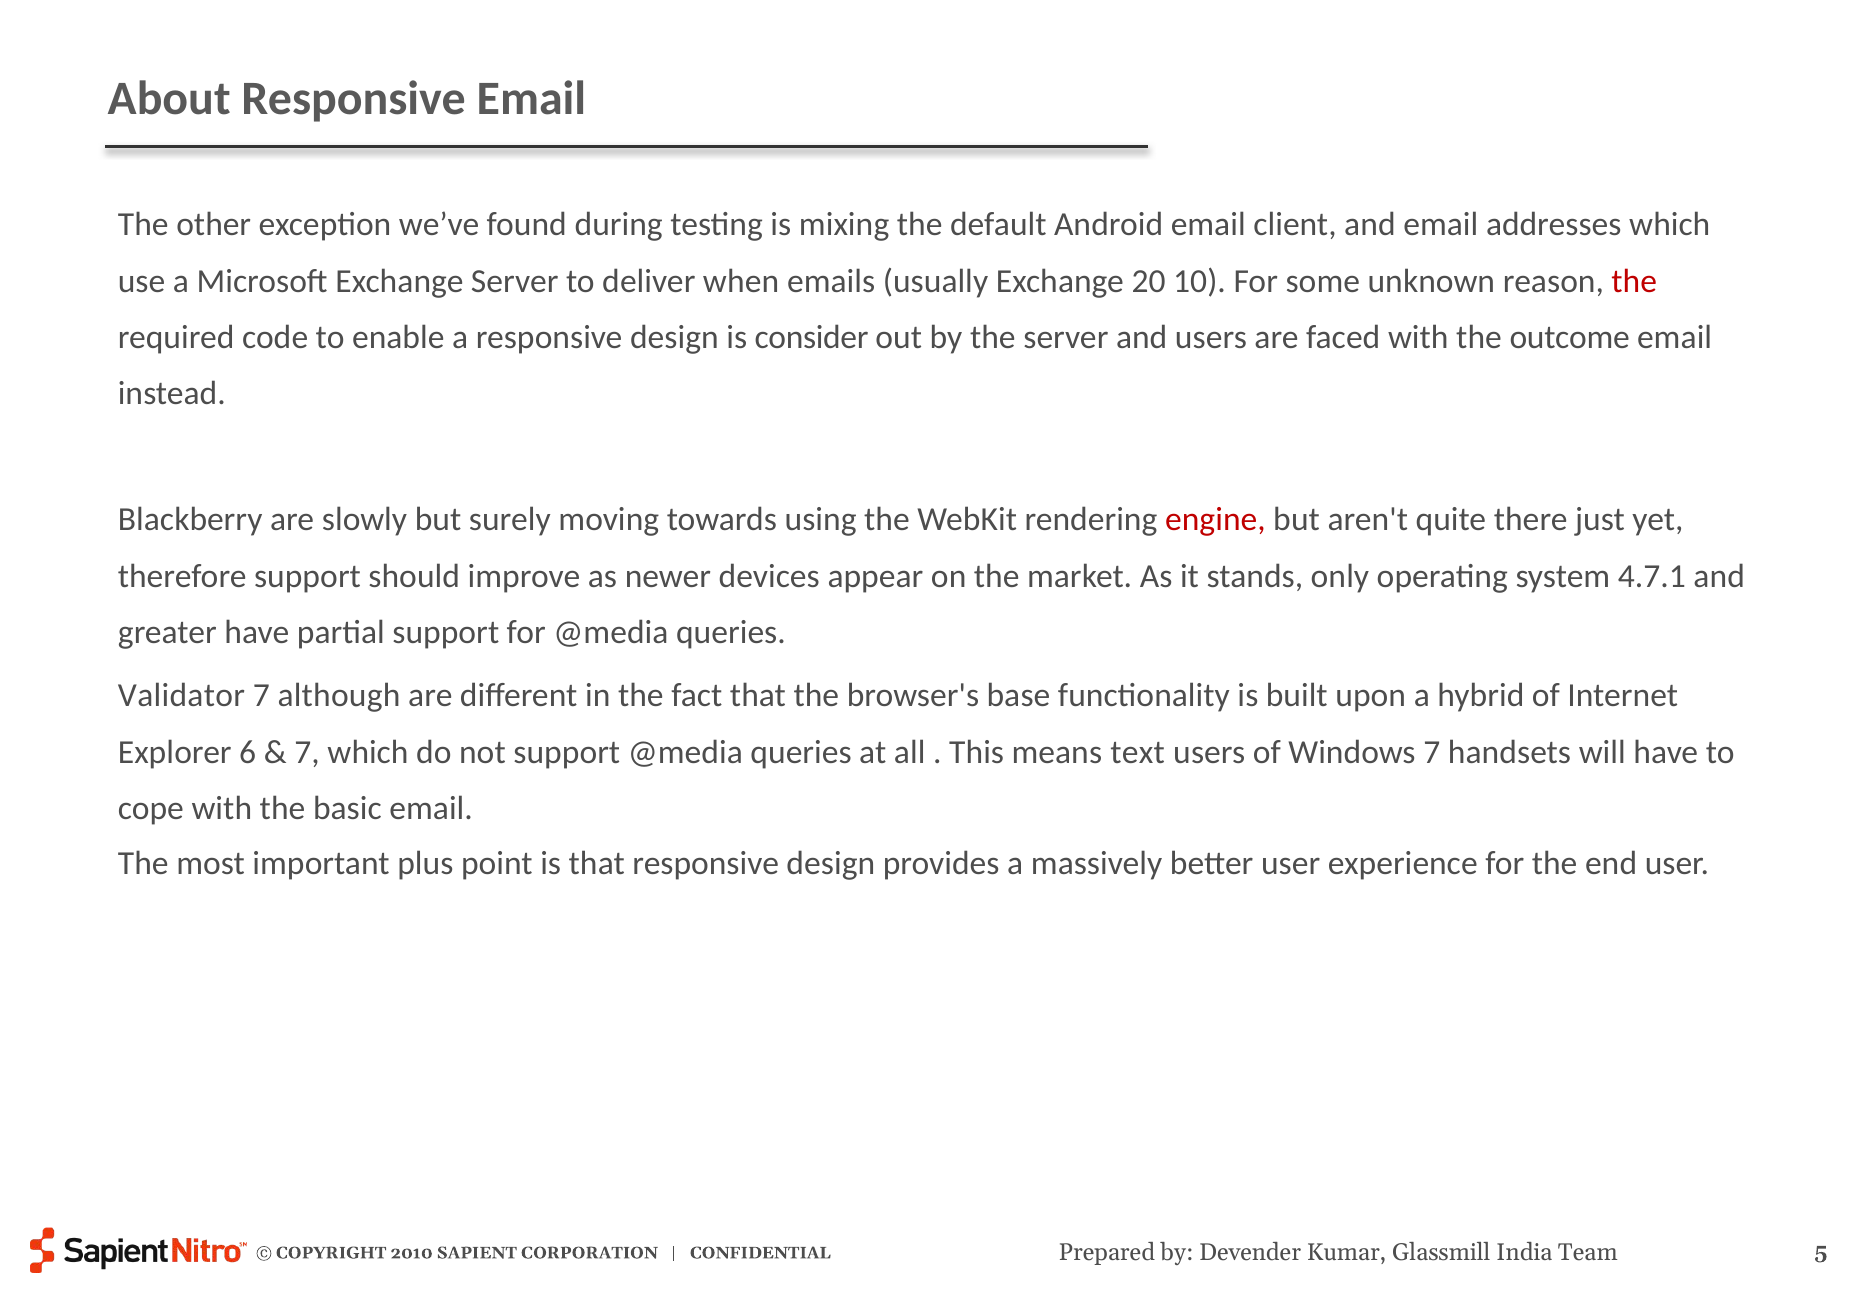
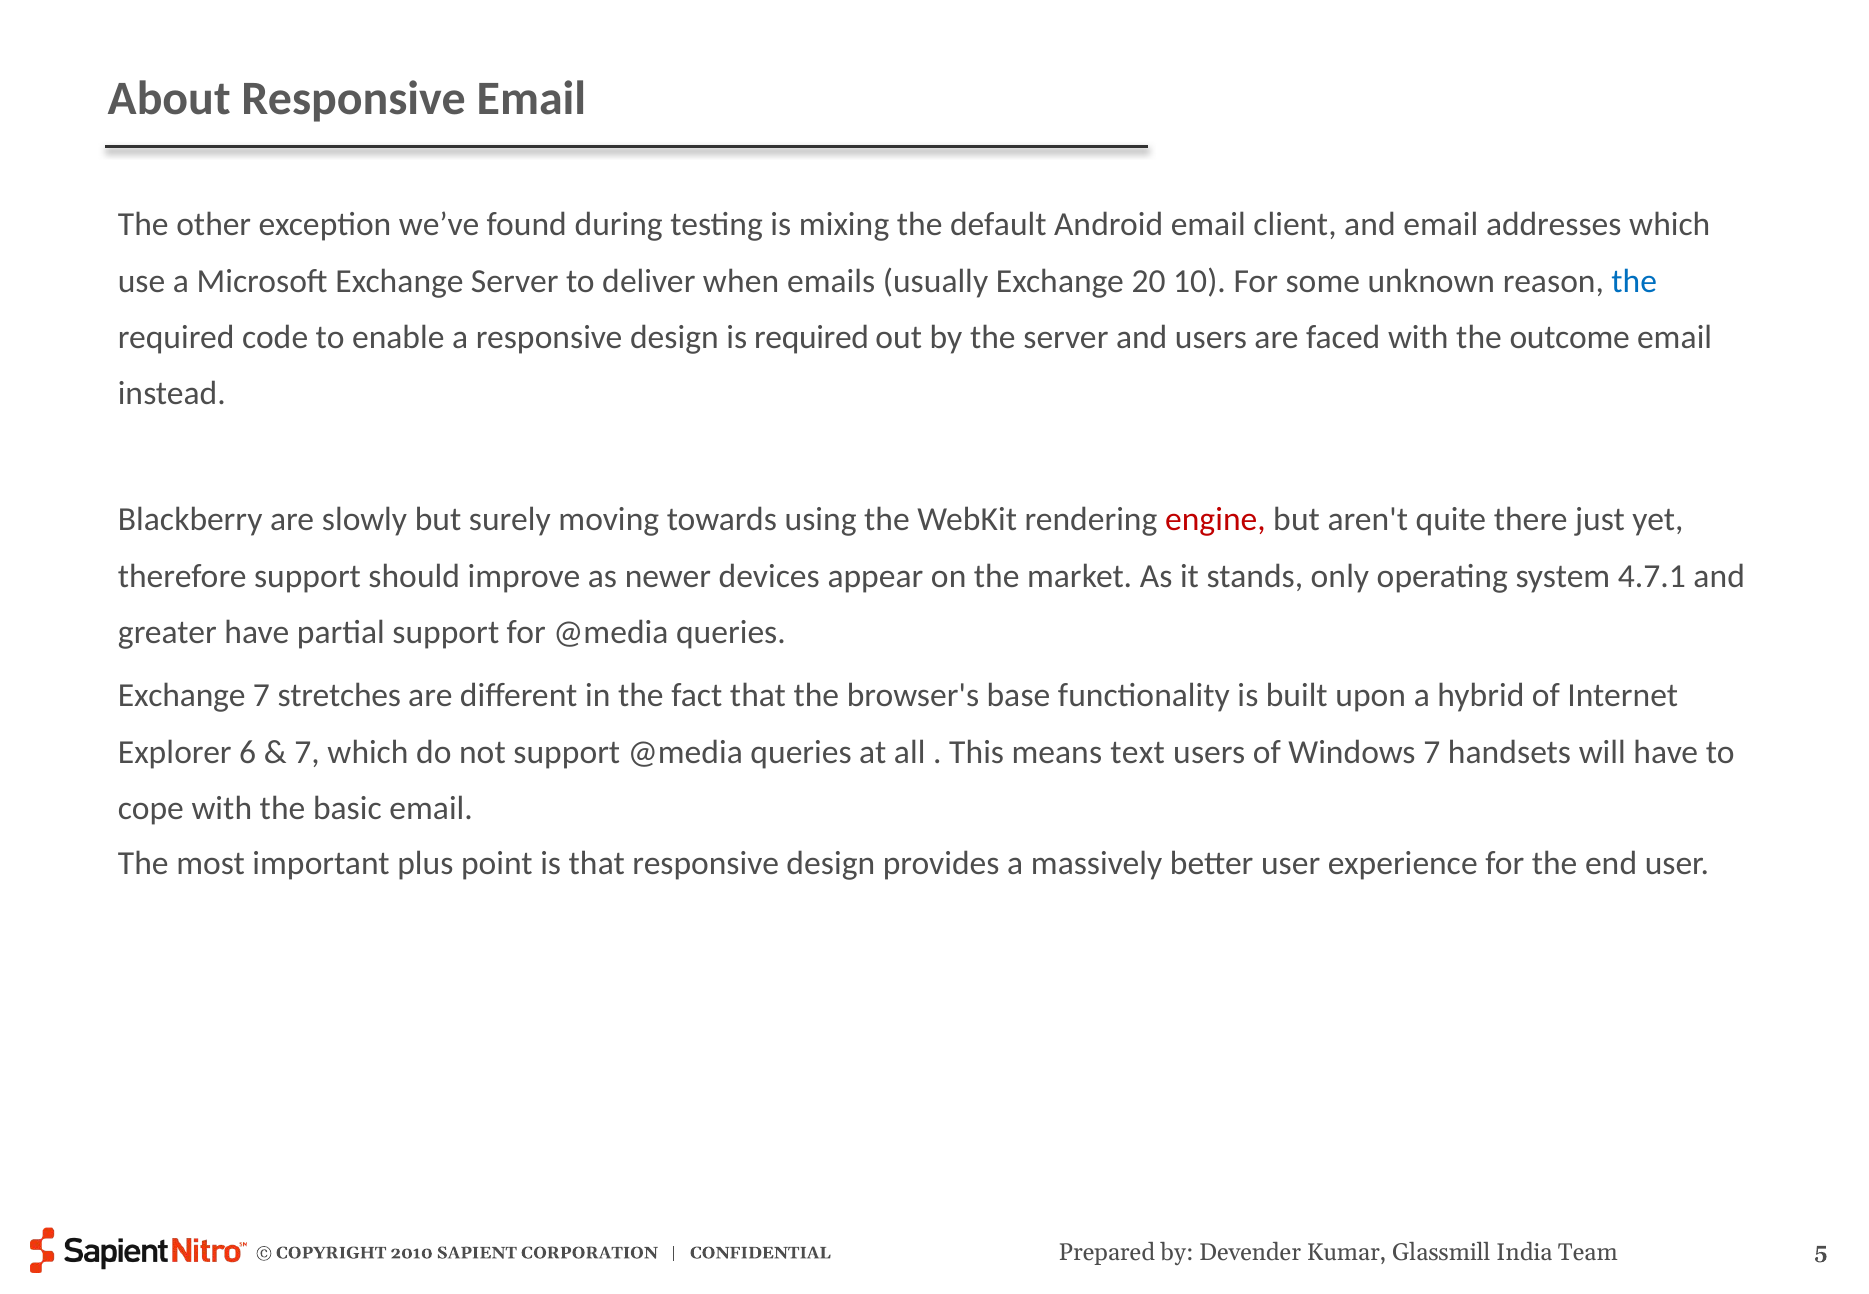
the at (1634, 281) colour: red -> blue
is consider: consider -> required
Validator at (181, 696): Validator -> Exchange
although: although -> stretches
